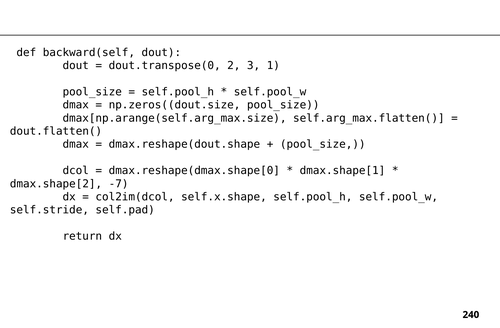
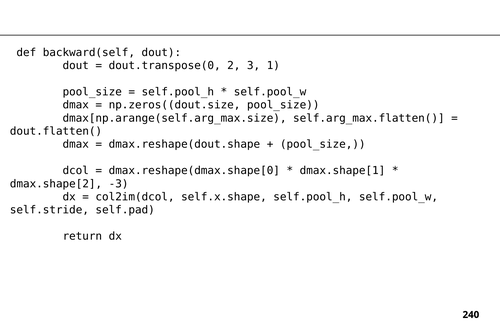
-7: -7 -> -3
